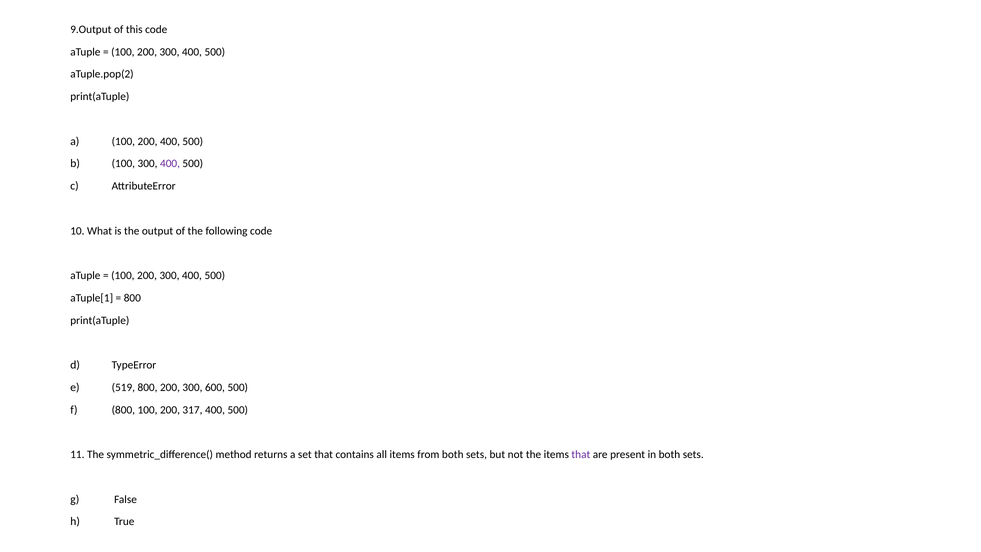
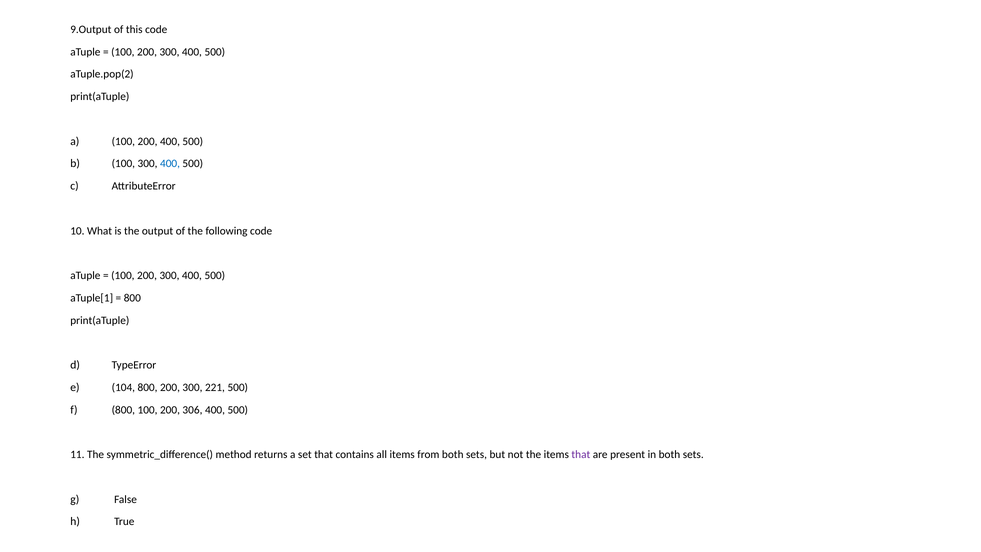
400 at (170, 164) colour: purple -> blue
519: 519 -> 104
600: 600 -> 221
317: 317 -> 306
